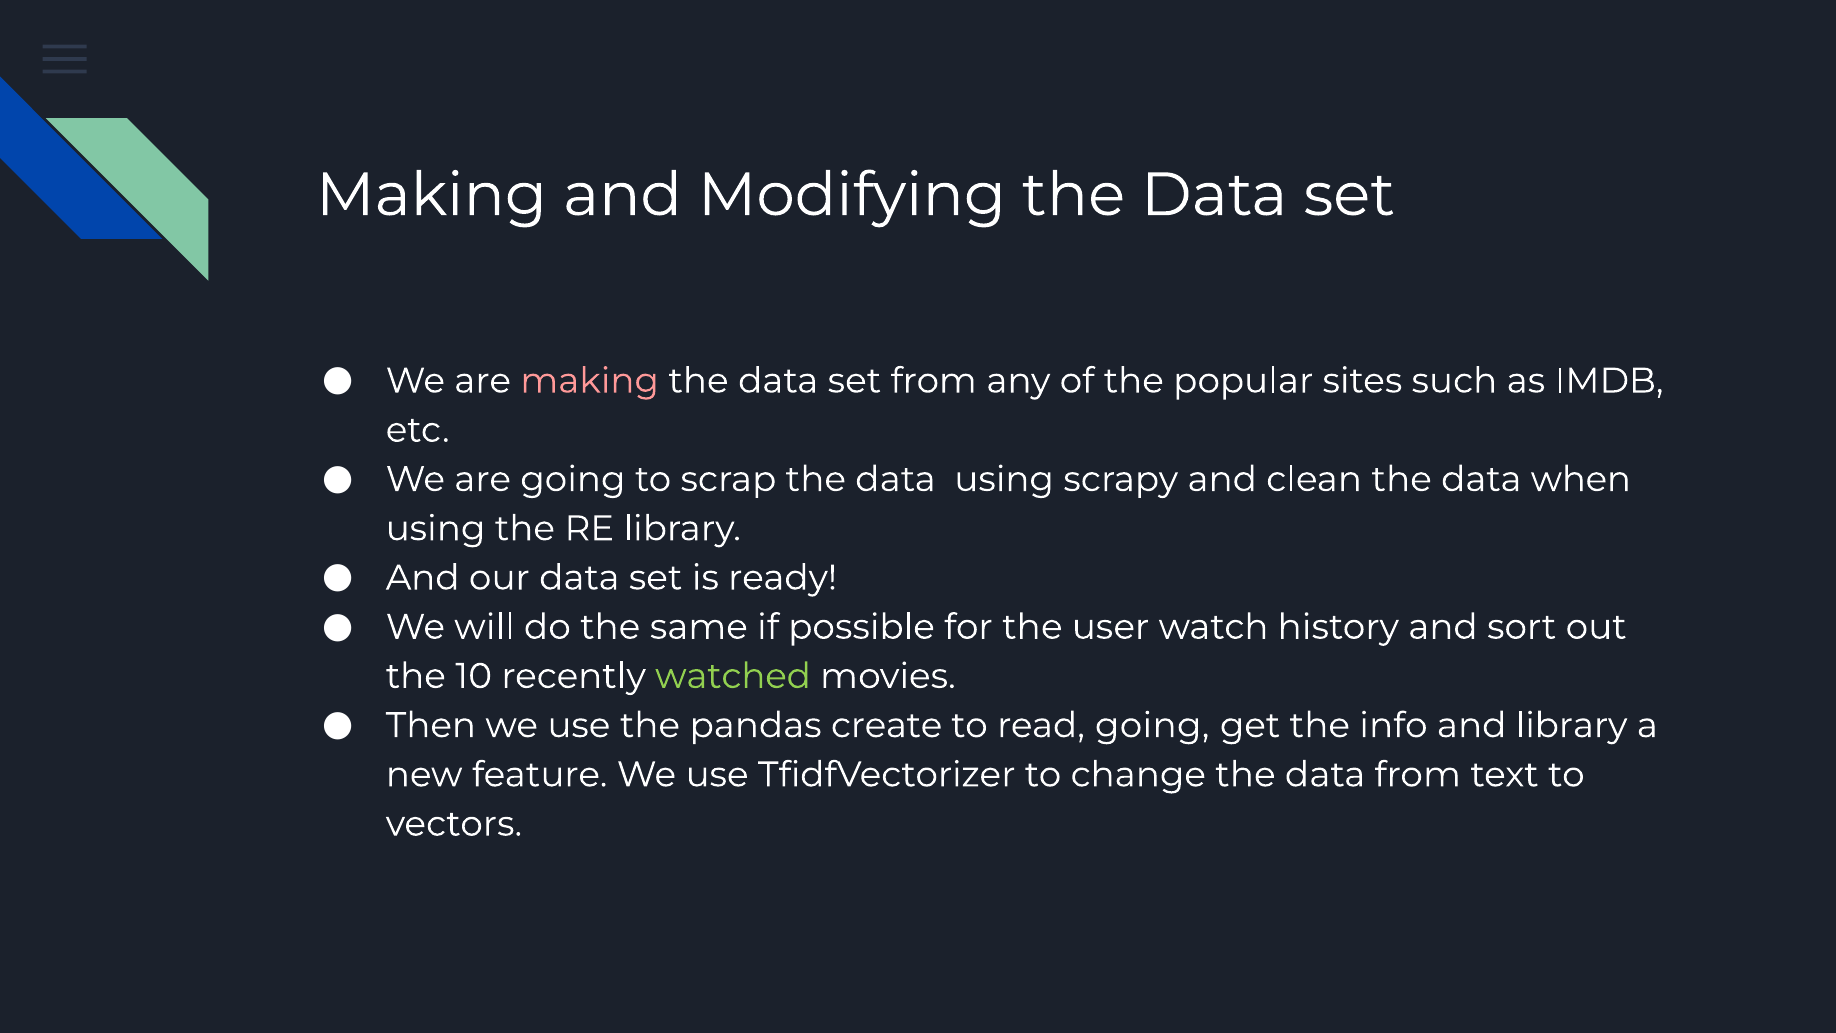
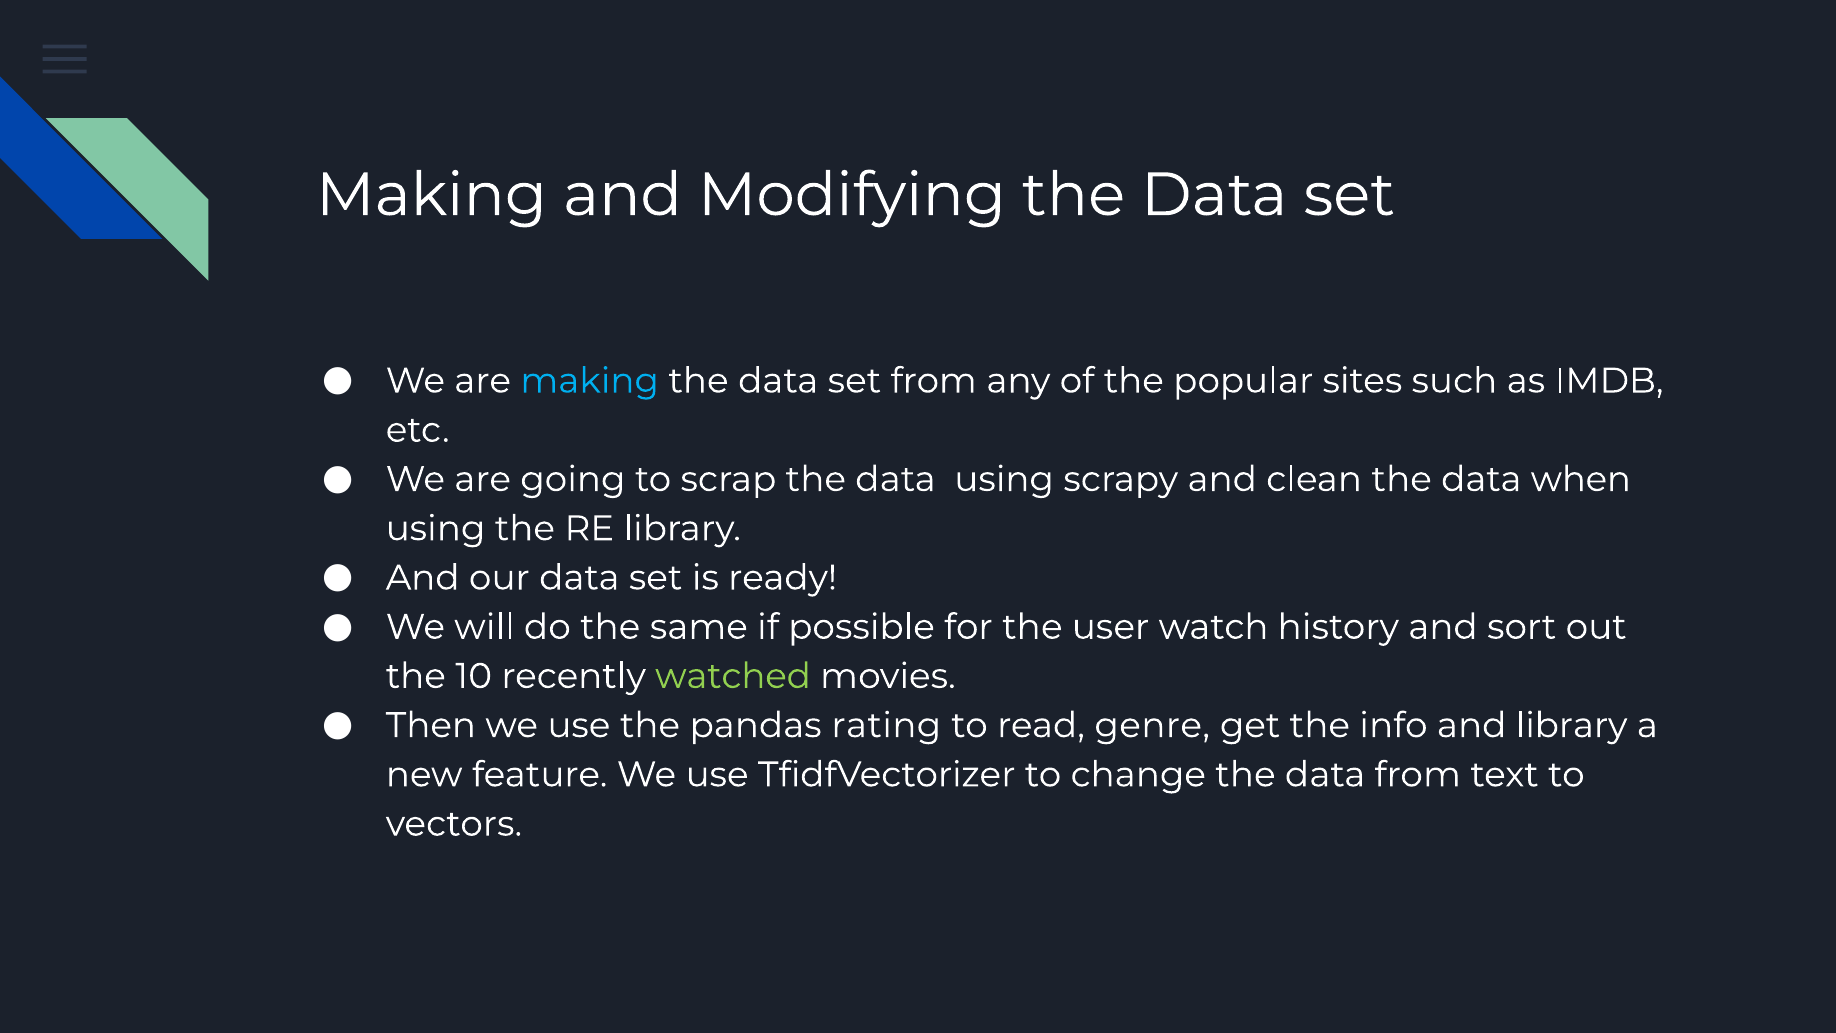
making at (590, 381) colour: pink -> light blue
create: create -> rating
read going: going -> genre
